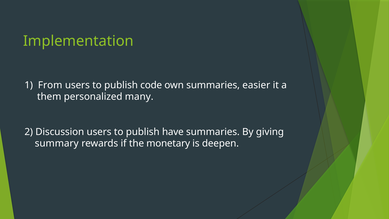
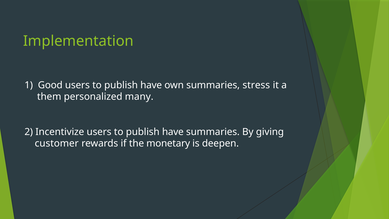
From: From -> Good
code at (151, 85): code -> have
easier: easier -> stress
Discussion: Discussion -> Incentivize
summary: summary -> customer
